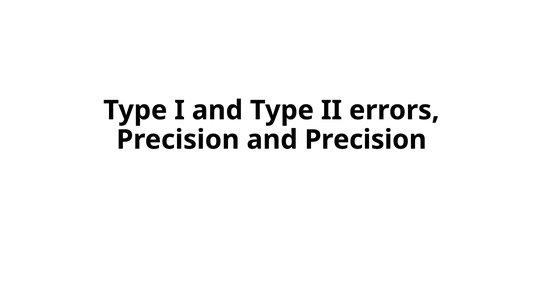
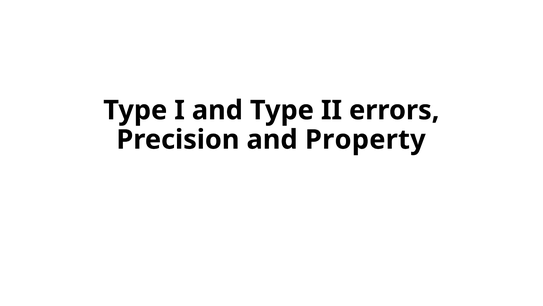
and Precision: Precision -> Property
